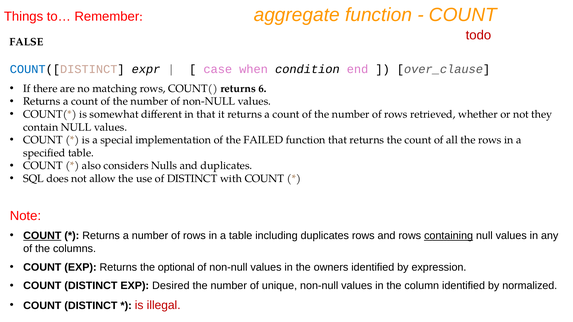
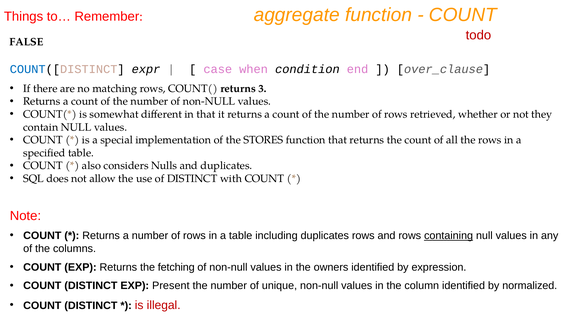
6: 6 -> 3
FAILED: FAILED -> STORES
COUNT at (42, 236) underline: present -> none
optional: optional -> fetching
Desired: Desired -> Present
